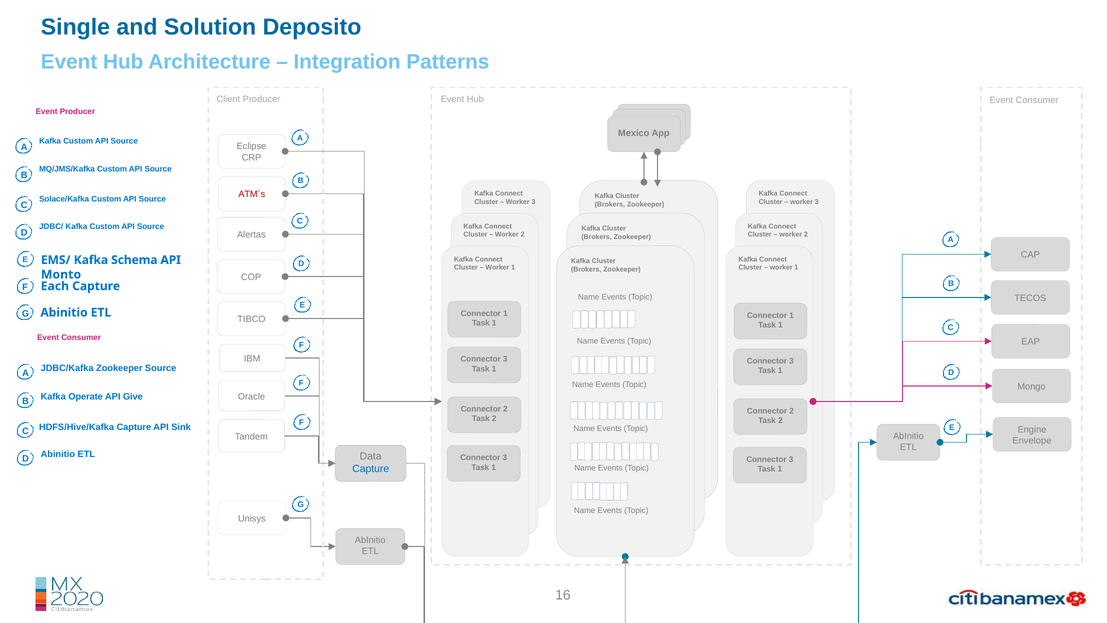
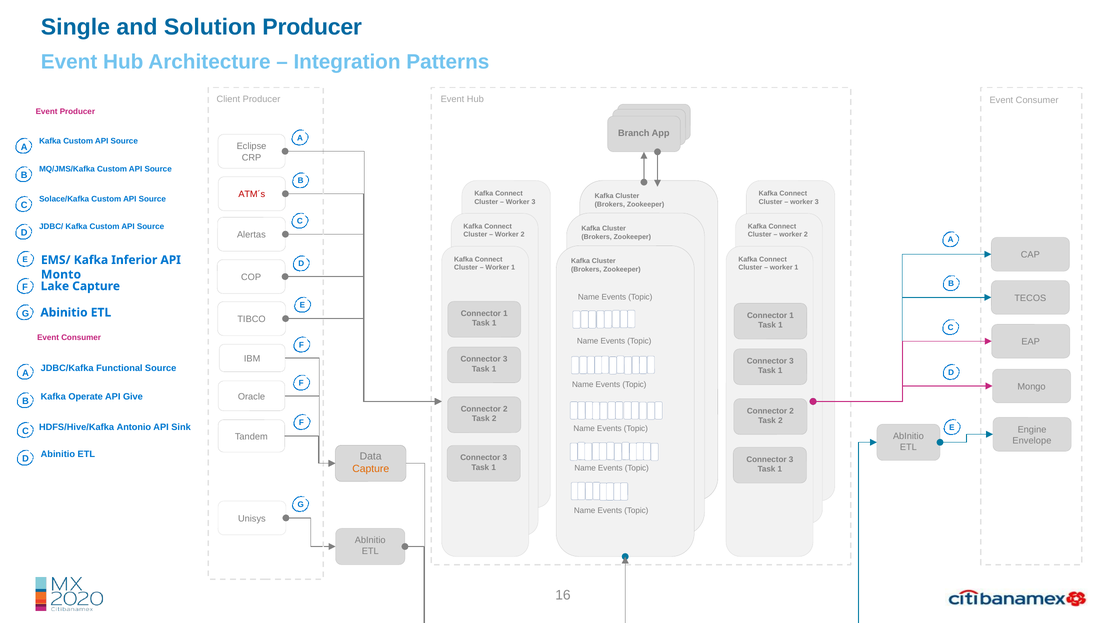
Solution Deposito: Deposito -> Producer
Mexico: Mexico -> Branch
Schema: Schema -> Inferior
Each: Each -> Lake
JDBC/Kafka Zookeeper: Zookeeper -> Functional
HDFS/Hive/Kafka Capture: Capture -> Antonio
Capture at (371, 469) colour: blue -> orange
